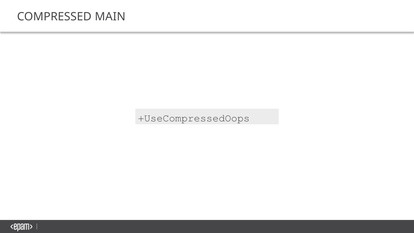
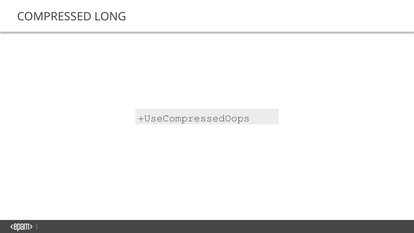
MAIN: MAIN -> LONG
